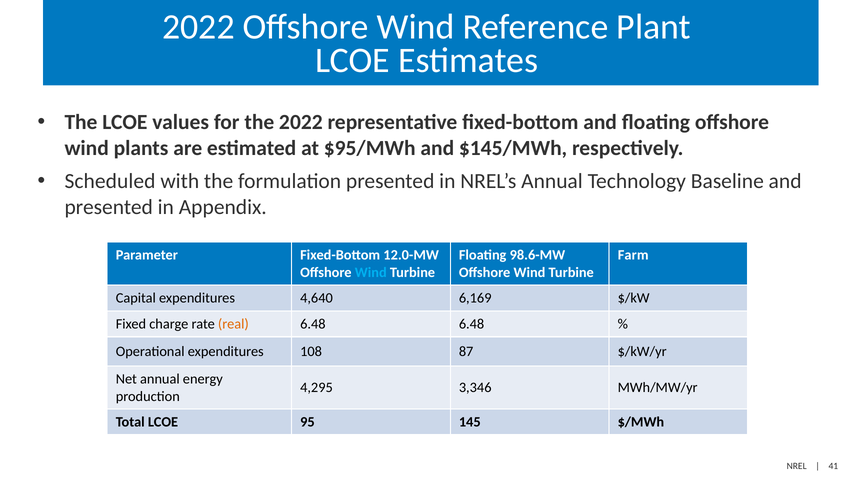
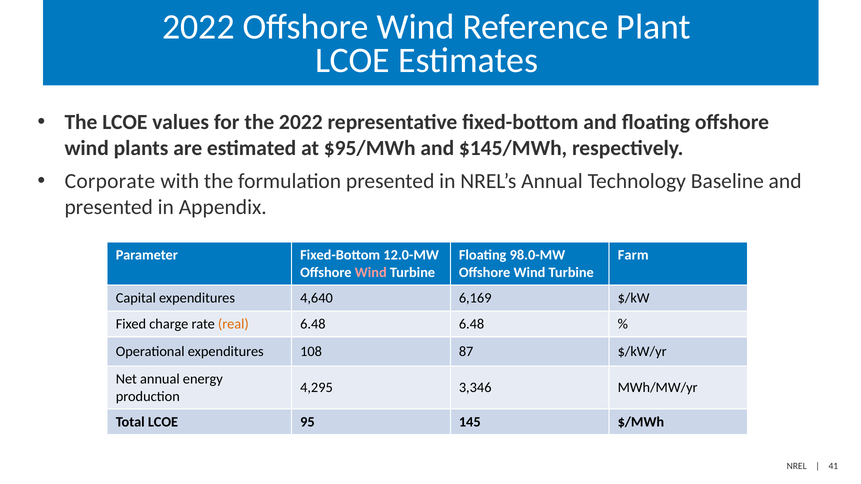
Scheduled: Scheduled -> Corporate
98.6-MW: 98.6-MW -> 98.0-MW
Wind at (371, 273) colour: light blue -> pink
